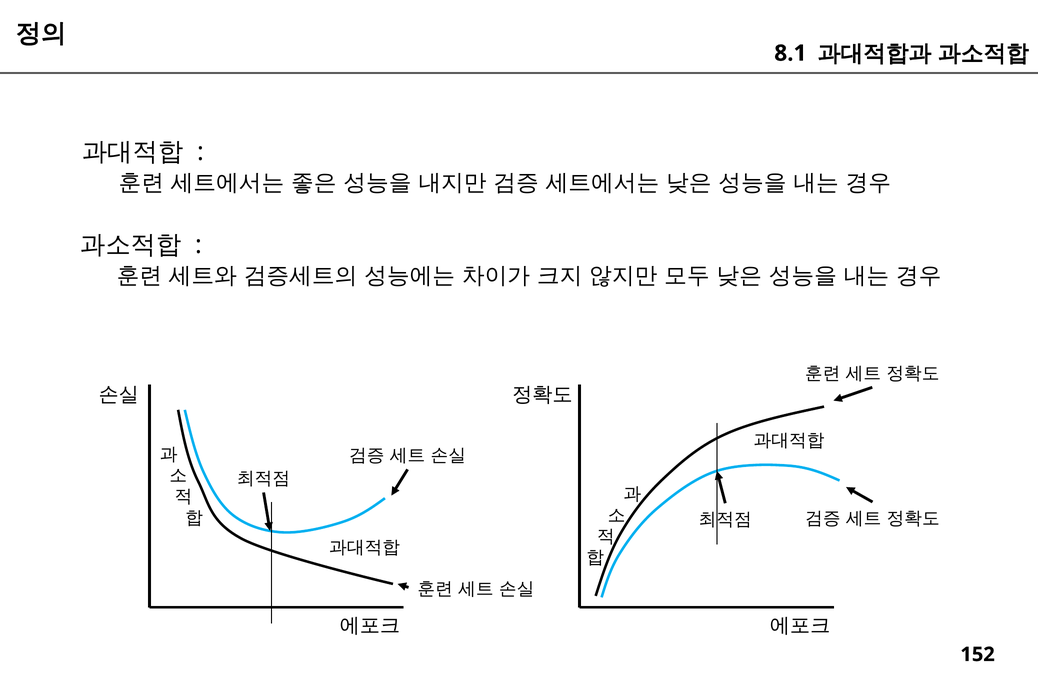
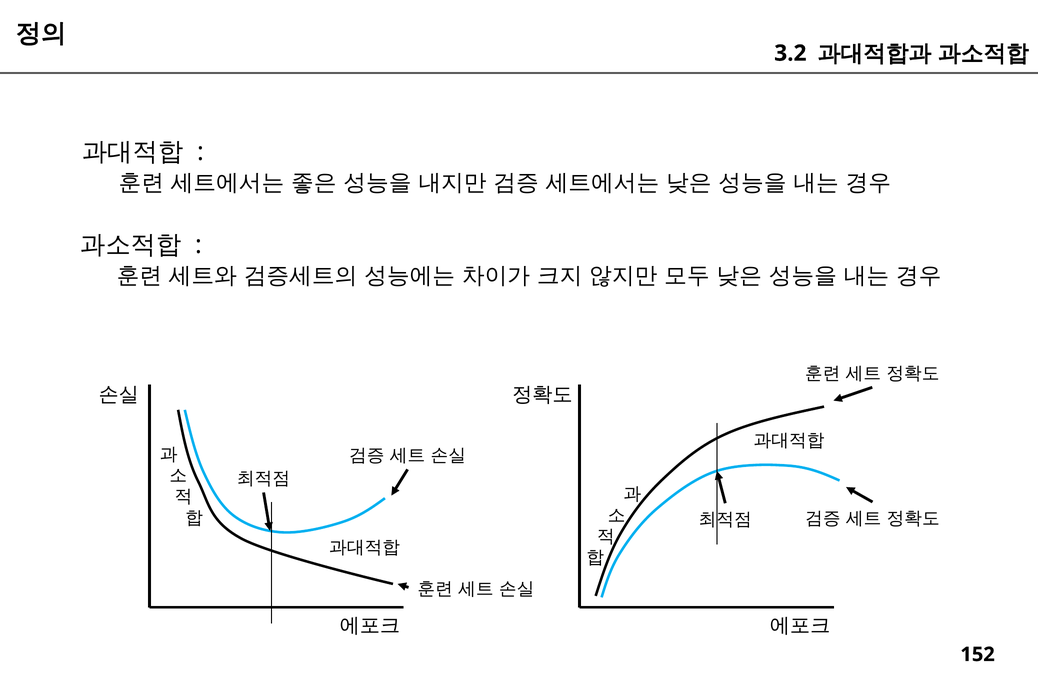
8.1: 8.1 -> 3.2
